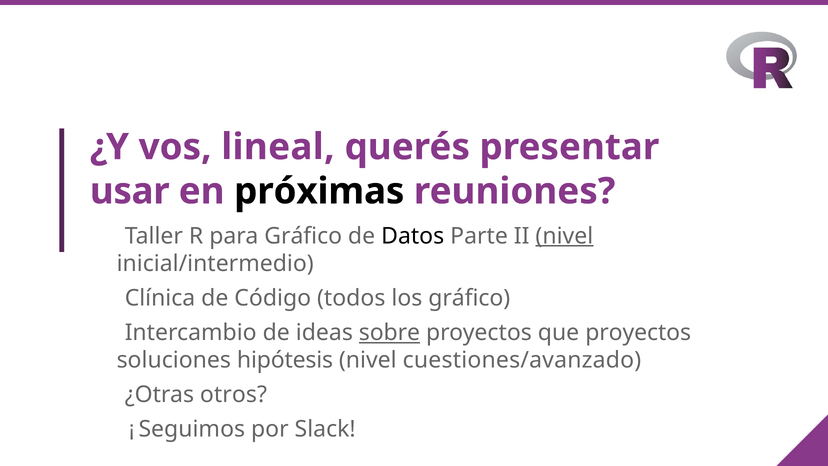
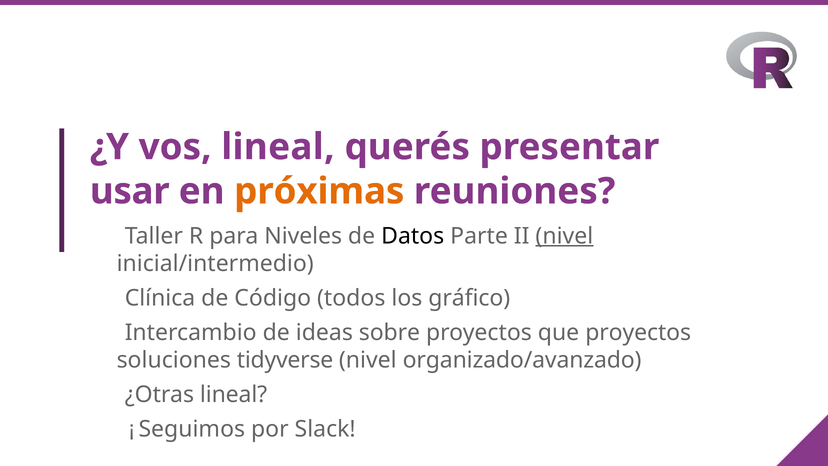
próximas colour: black -> orange
para Gráfico: Gráfico -> Niveles
sobre underline: present -> none
hipótesis: hipótesis -> tidyverse
cuestiones/avanzado: cuestiones/avanzado -> organizado/avanzado
¿Otras otros: otros -> lineal
